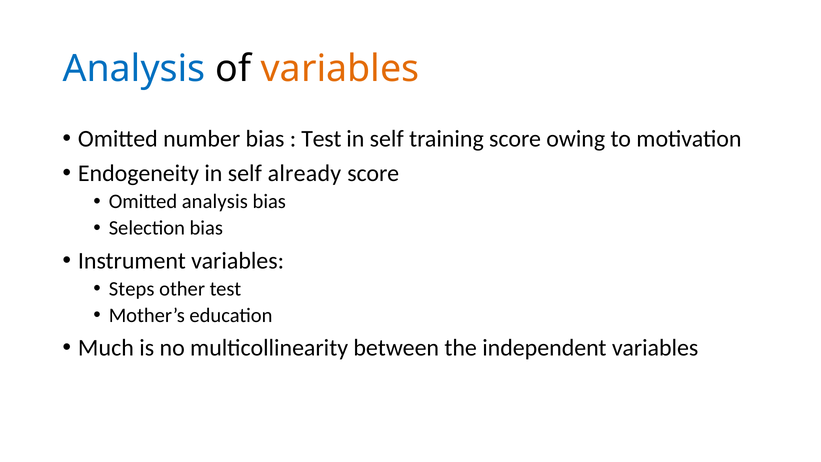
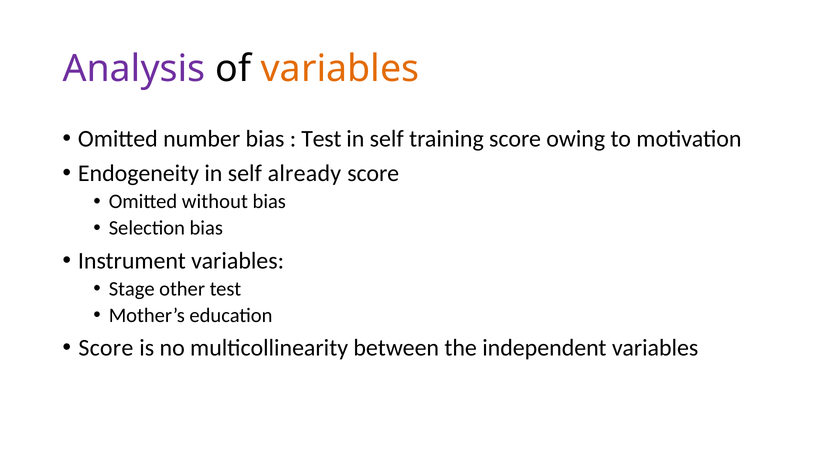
Analysis at (134, 69) colour: blue -> purple
Omitted analysis: analysis -> without
Steps: Steps -> Stage
Much at (106, 348): Much -> Score
